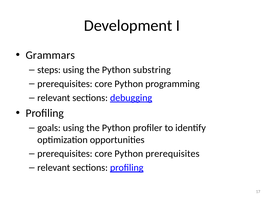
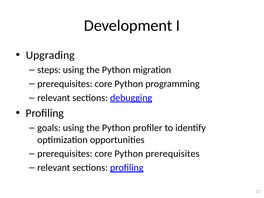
Grammars: Grammars -> Upgrading
substring: substring -> migration
